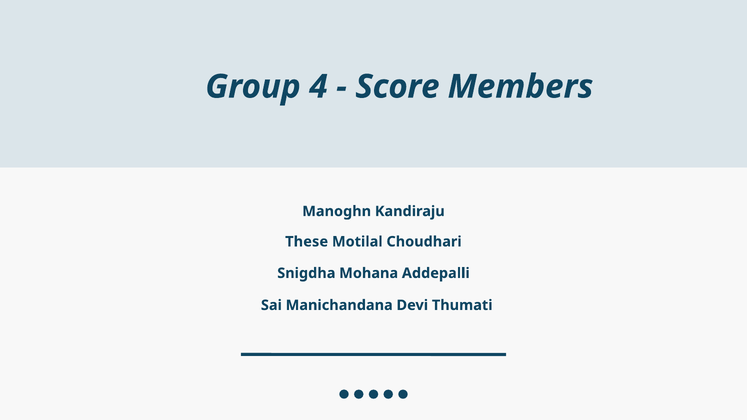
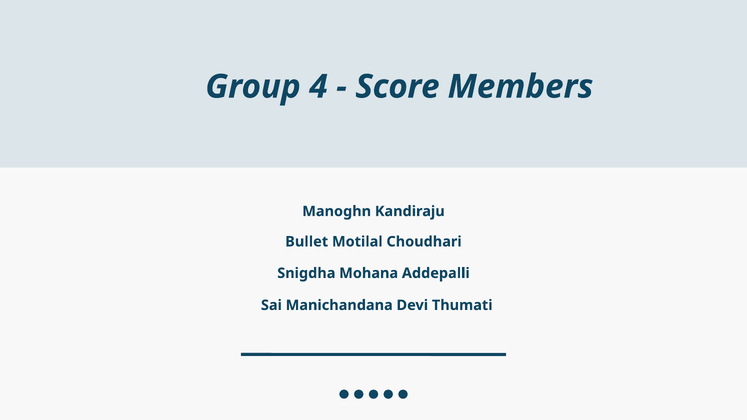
These: These -> Bullet
